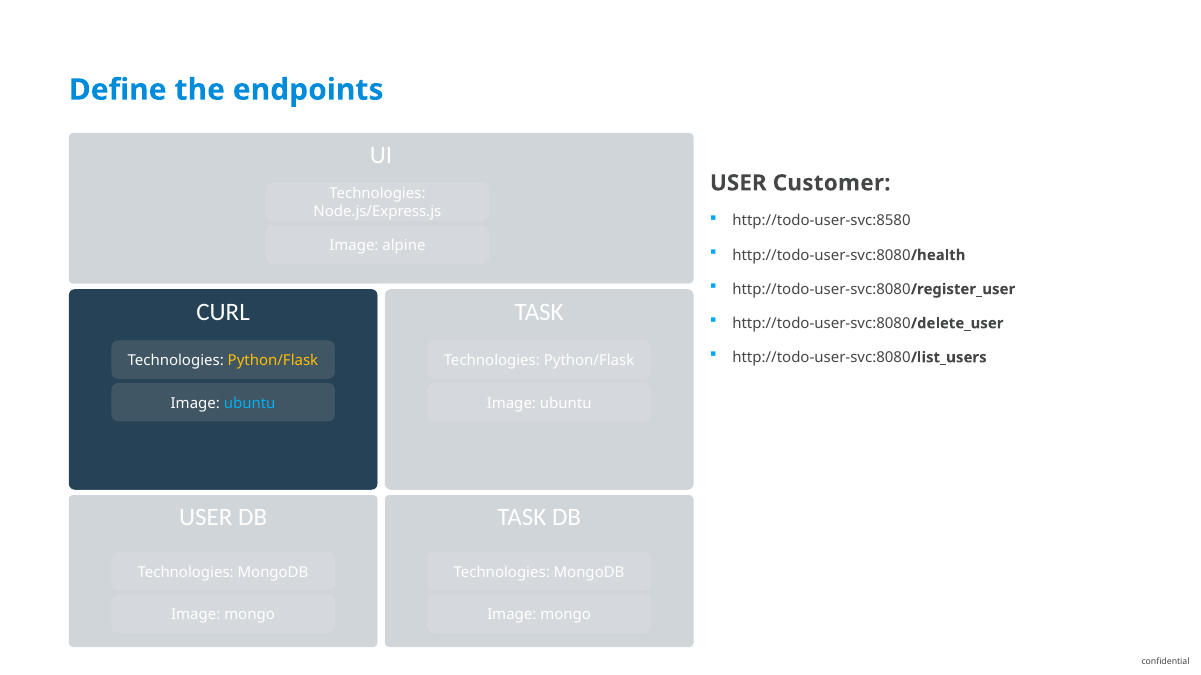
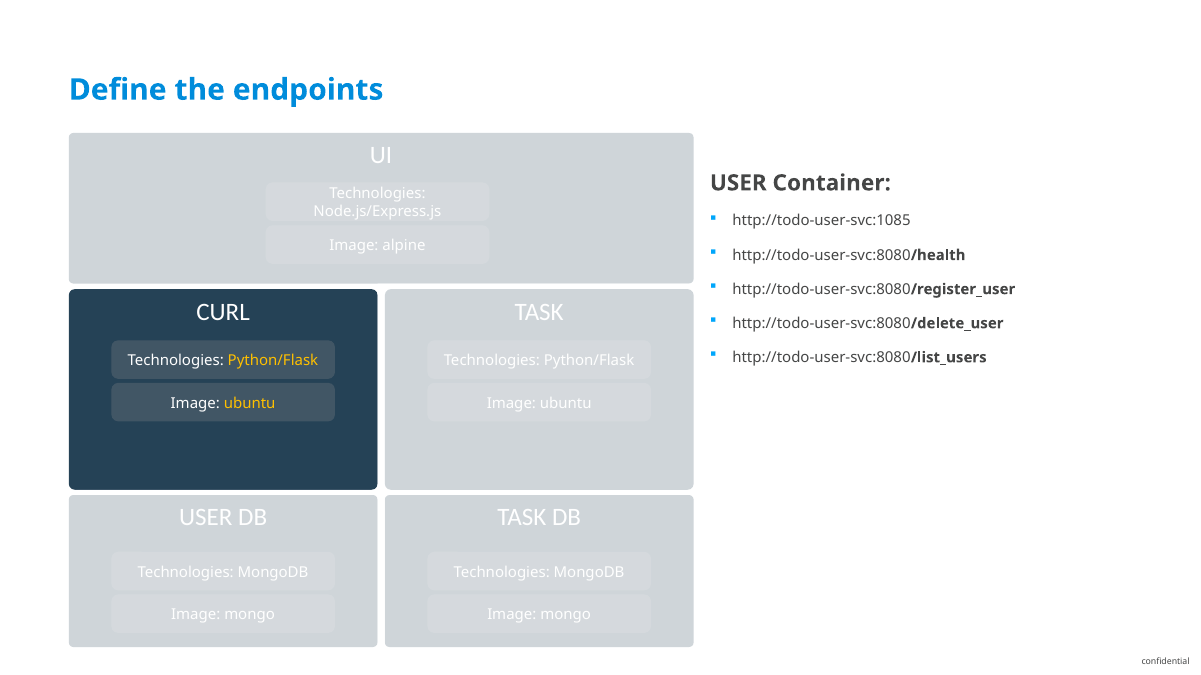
Customer: Customer -> Container
http://todo-user-svc:8580: http://todo-user-svc:8580 -> http://todo-user-svc:1085
ubuntu at (250, 403) colour: light blue -> yellow
